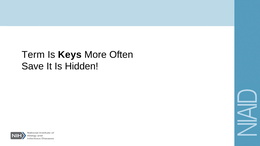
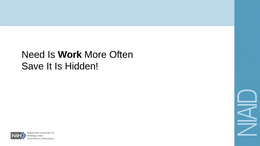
Term: Term -> Need
Keys: Keys -> Work
